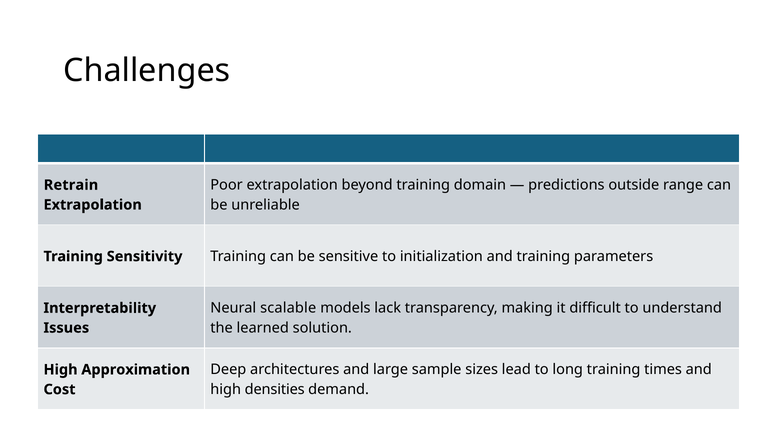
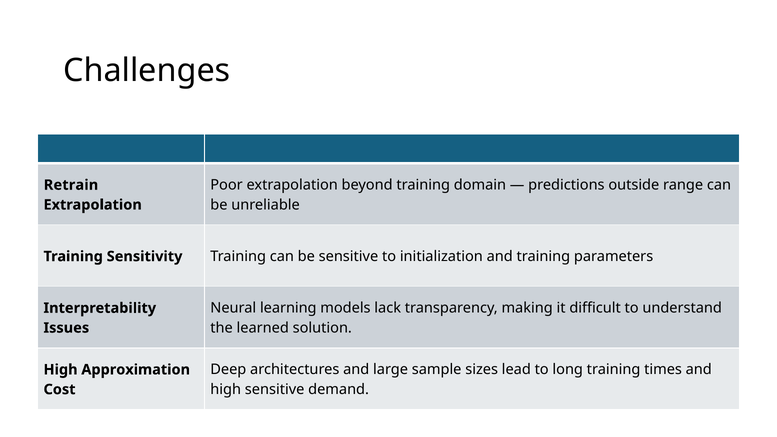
scalable: scalable -> learning
high densities: densities -> sensitive
